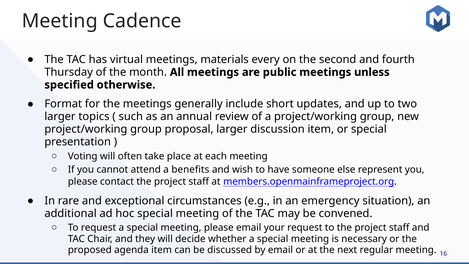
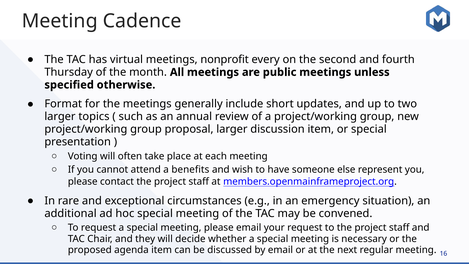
materials: materials -> nonprofit
